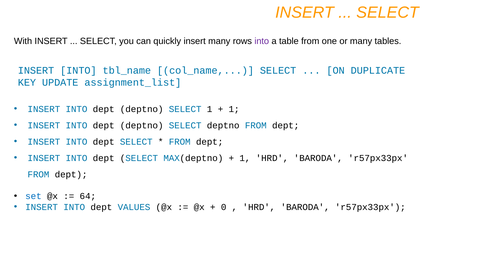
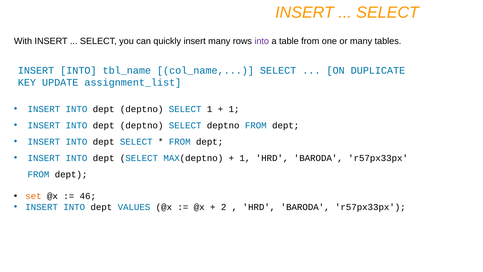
set colour: blue -> orange
64: 64 -> 46
0: 0 -> 2
